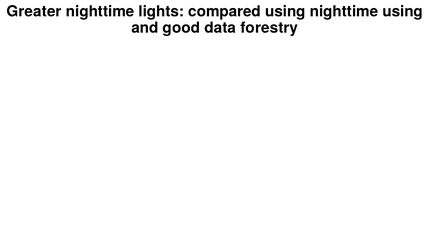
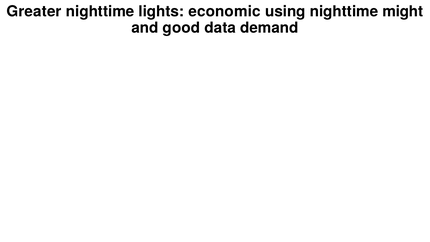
compared: compared -> economic
nighttime using: using -> might
forestry: forestry -> demand
